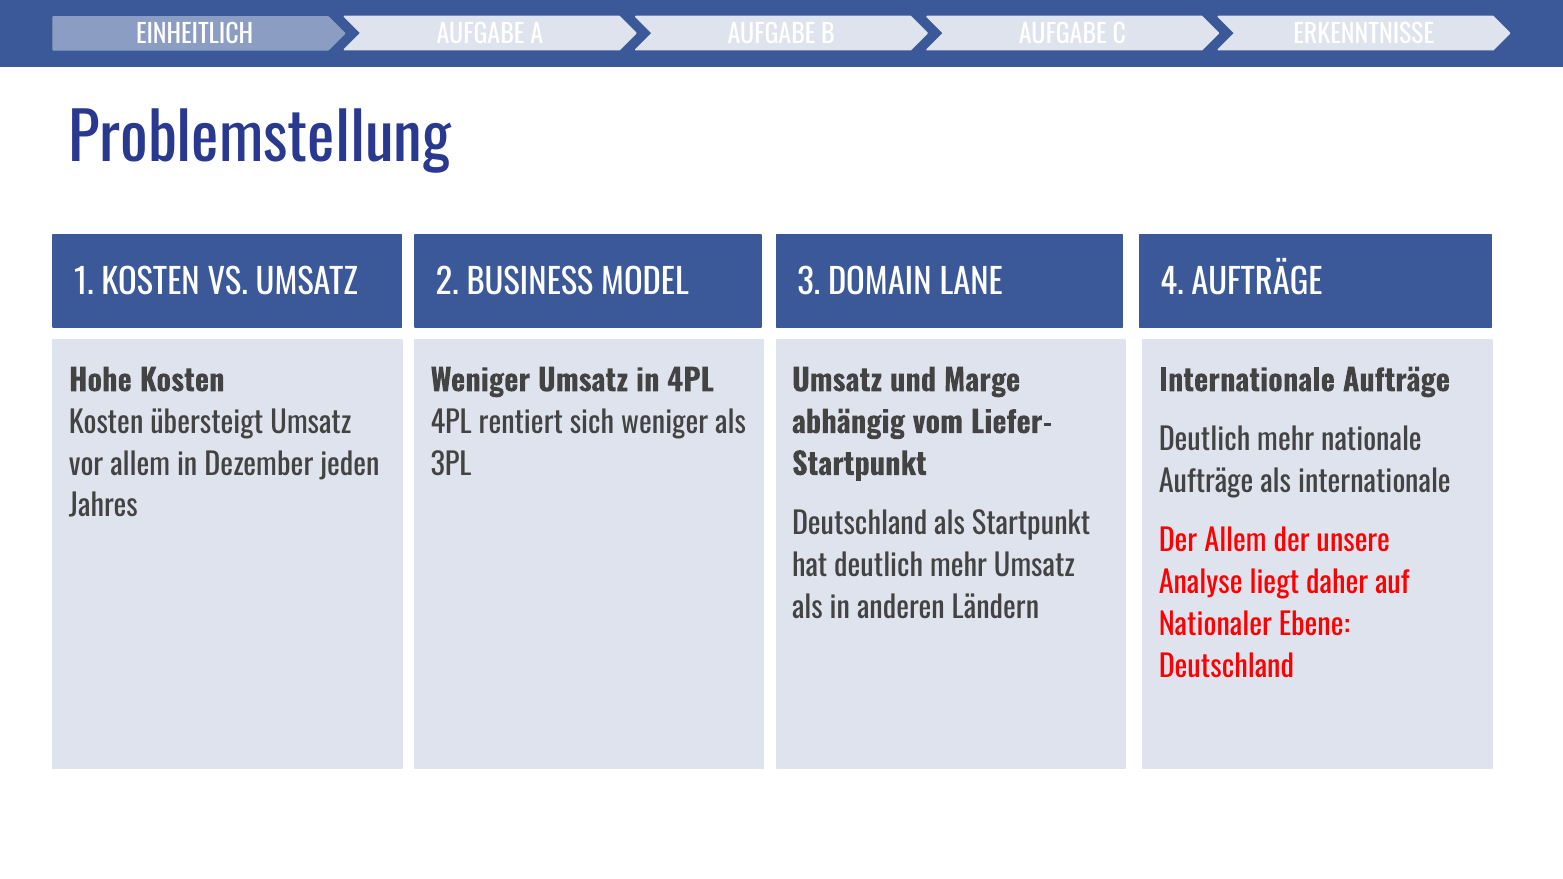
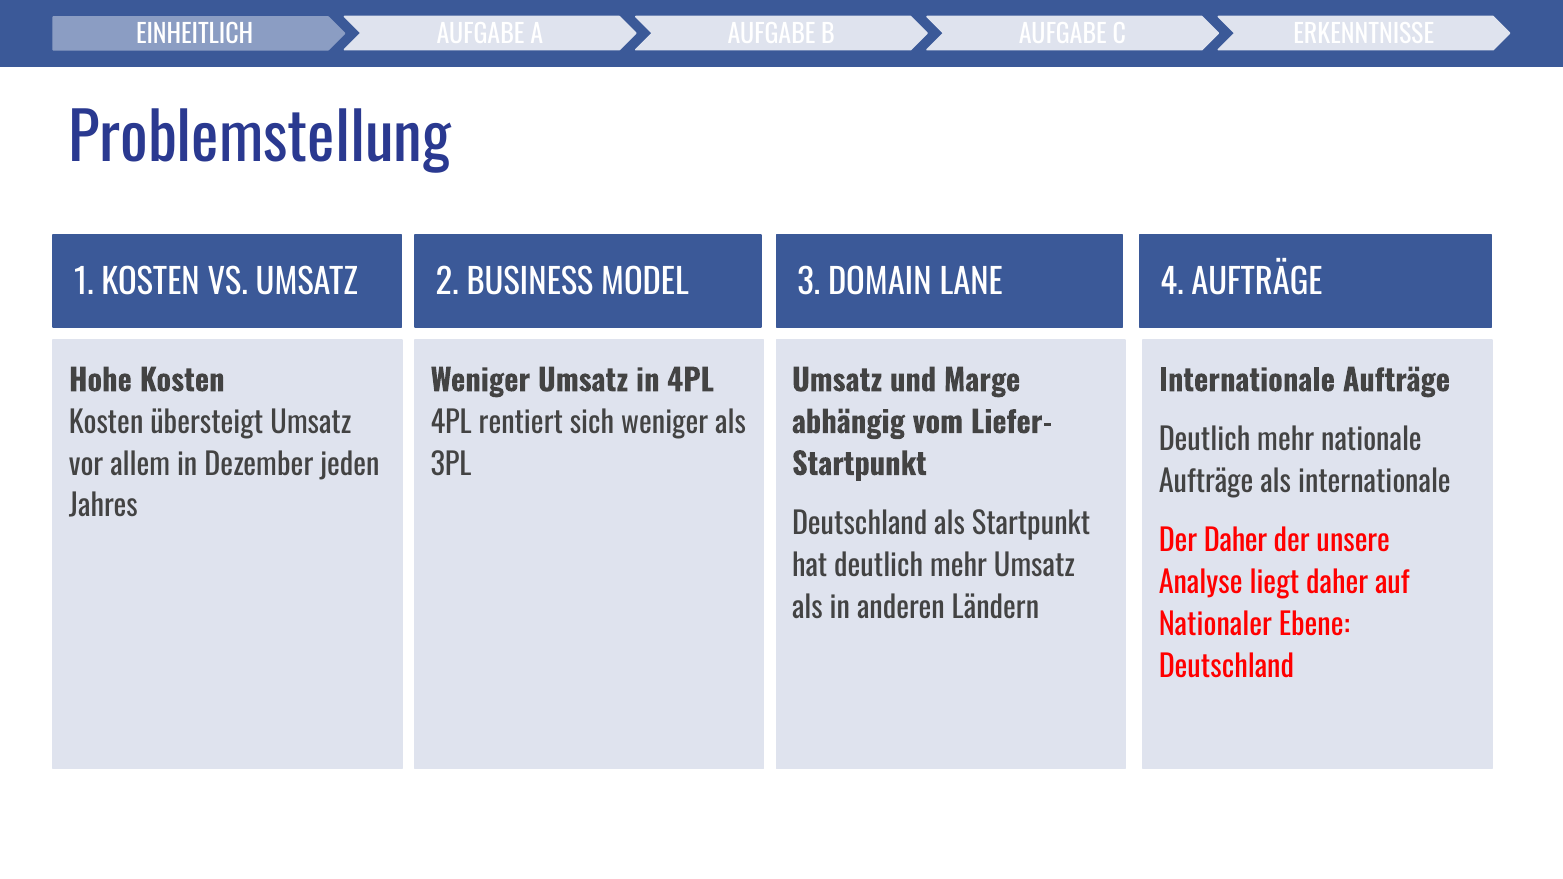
Der Allem: Allem -> Daher
